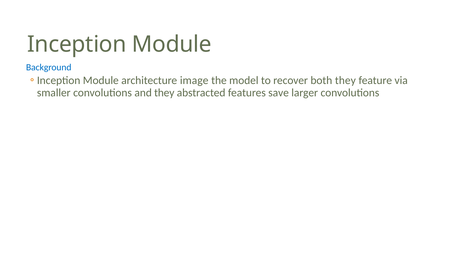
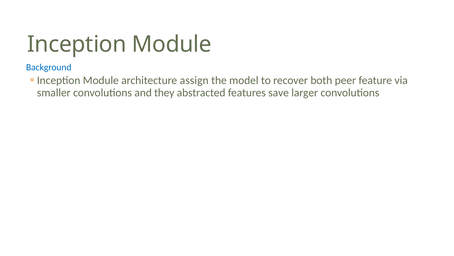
image: image -> assign
both they: they -> peer
